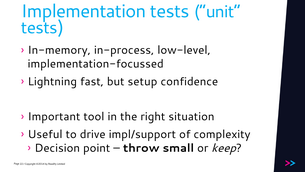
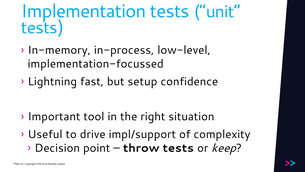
throw small: small -> tests
